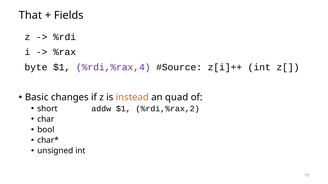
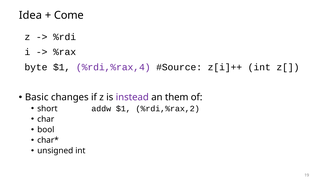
That: That -> Idea
Fields: Fields -> Come
instead colour: orange -> purple
quad: quad -> them
